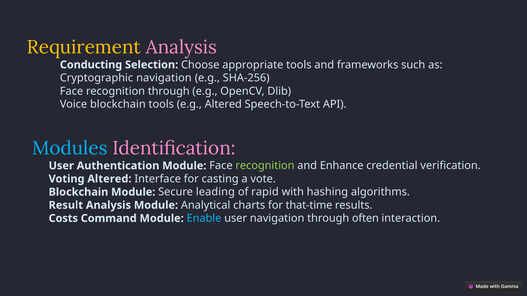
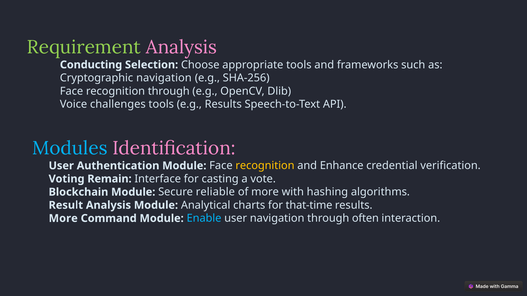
Requirement colour: yellow -> light green
Voice blockchain: blockchain -> challenges
e.g Altered: Altered -> Results
recognition at (265, 166) colour: light green -> yellow
Voting Altered: Altered -> Remain
leading: leading -> reliable
of rapid: rapid -> more
Costs at (63, 219): Costs -> More
